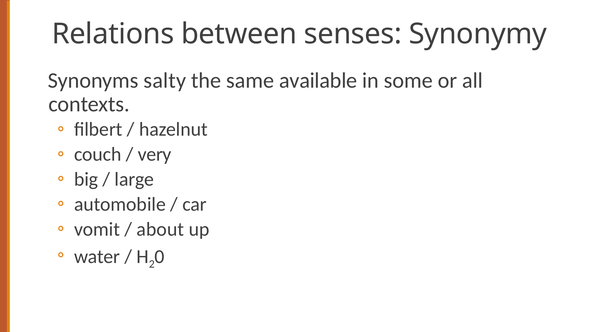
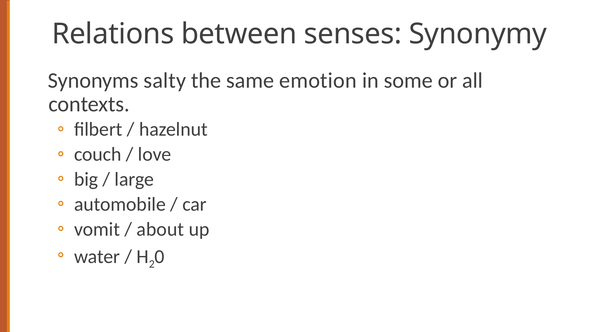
available: available -> emotion
very: very -> love
